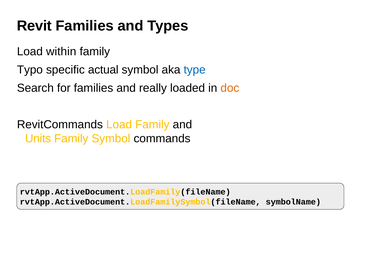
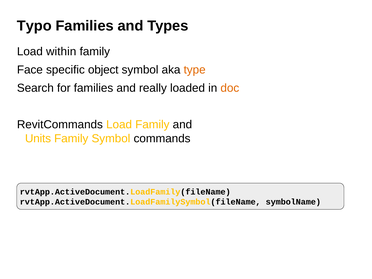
Revit: Revit -> Typo
Typo: Typo -> Face
actual: actual -> object
type colour: blue -> orange
